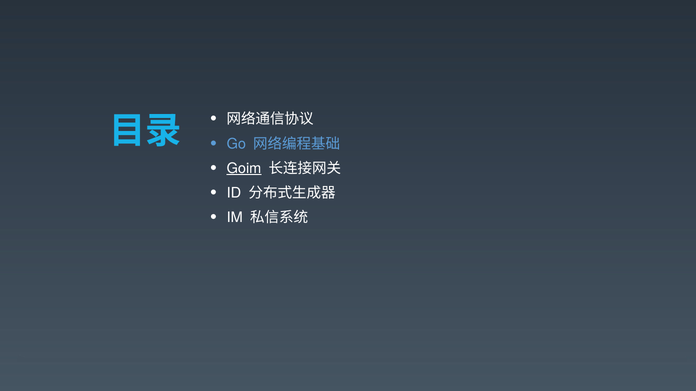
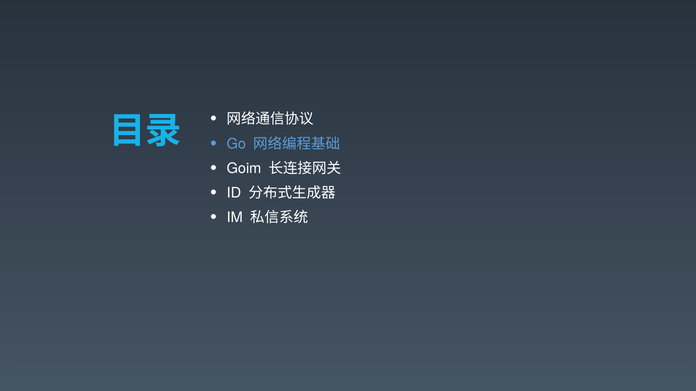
Goim underline: present -> none
